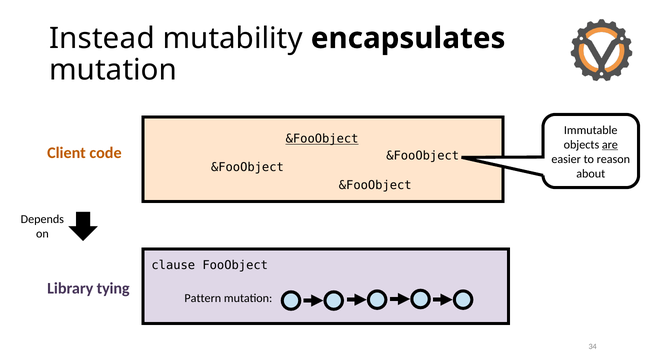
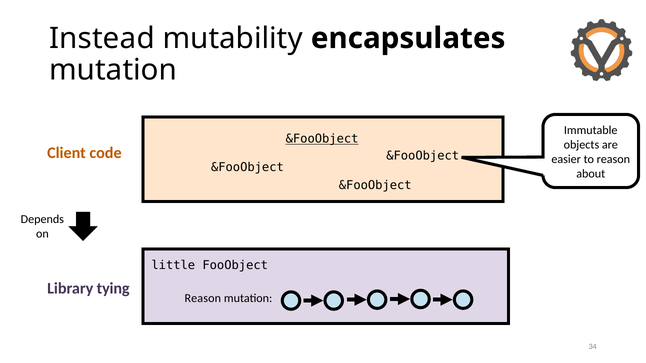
are underline: present -> none
clause: clause -> little
Pattern at (203, 299): Pattern -> Reason
